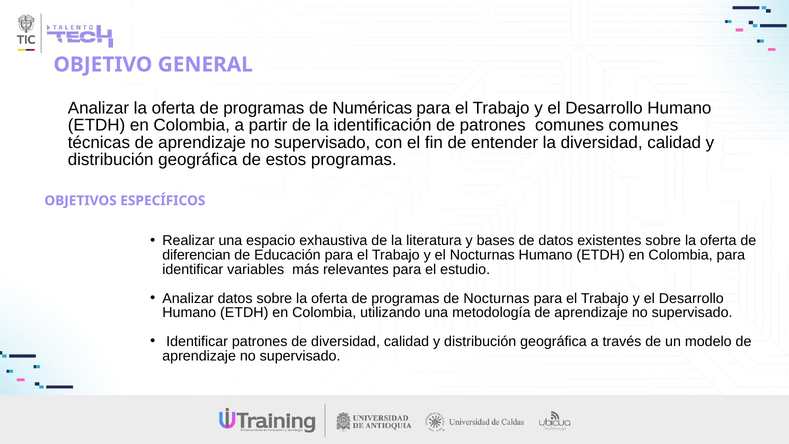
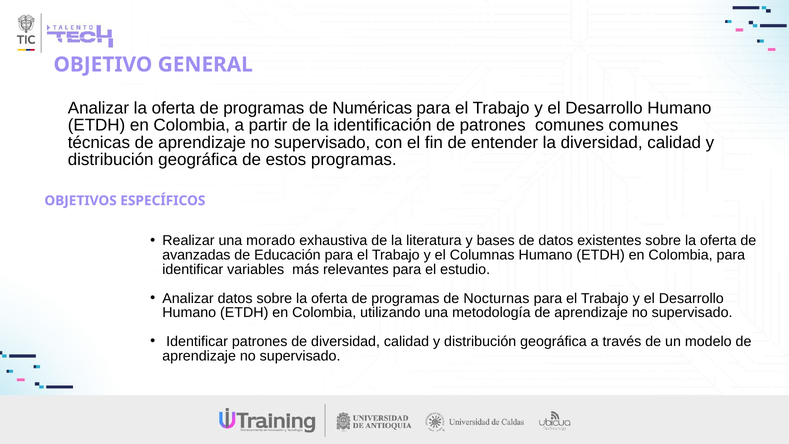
espacio: espacio -> morado
diferencian: diferencian -> avanzadas
el Nocturnas: Nocturnas -> Columnas
